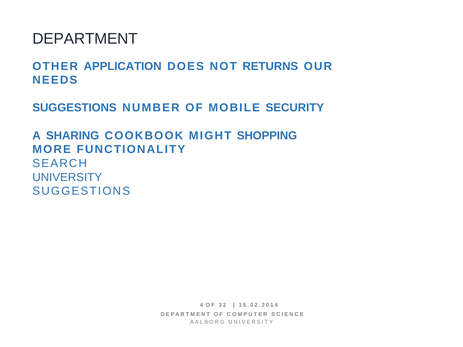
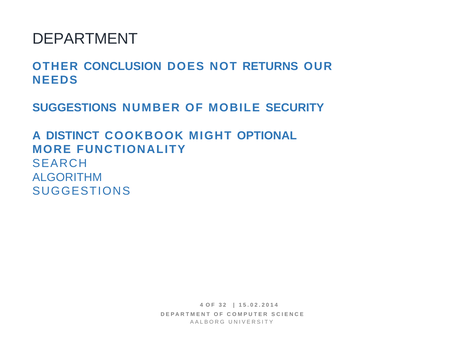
APPLICATION: APPLICATION -> CONCLUSION
SHARING: SHARING -> DISTINCT
SHOPPING: SHOPPING -> OPTIONAL
UNIVERSITY at (67, 177): UNIVERSITY -> ALGORITHM
